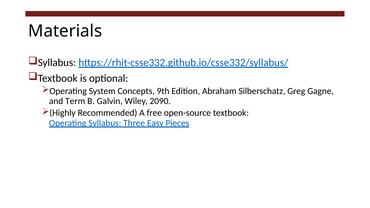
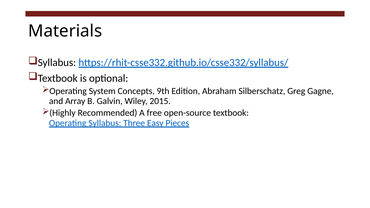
Term: Term -> Array
2090: 2090 -> 2015
